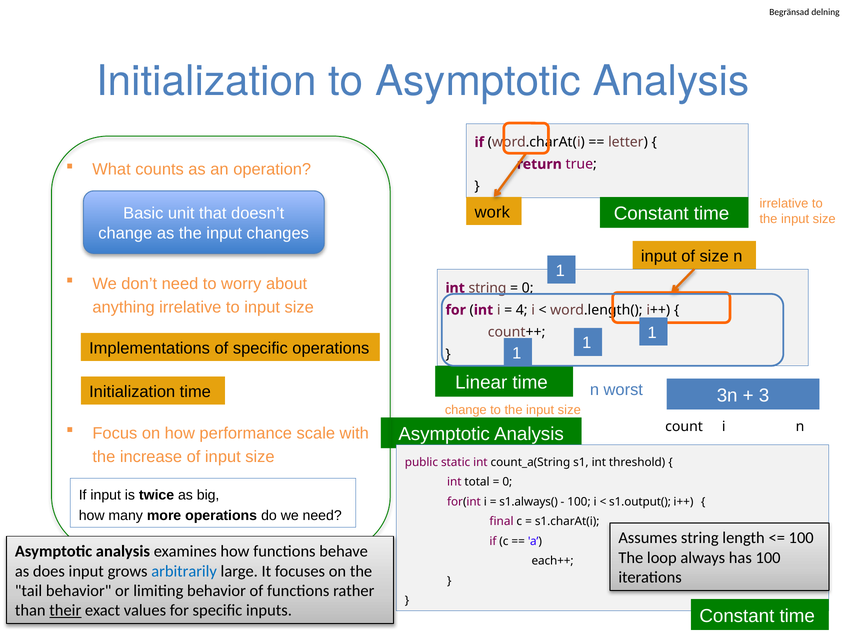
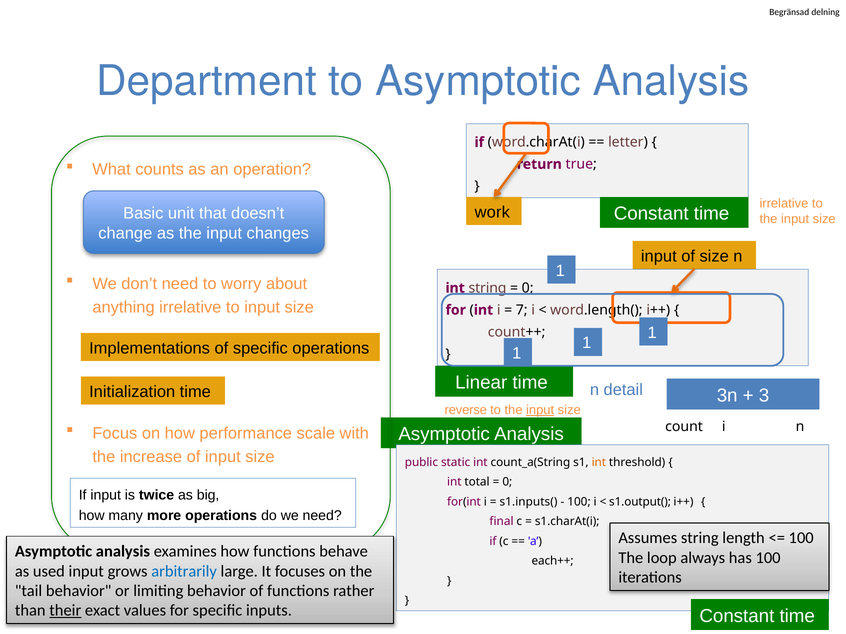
Initialization at (206, 81): Initialization -> Department
4: 4 -> 7
worst: worst -> detail
change at (466, 410): change -> reverse
input at (540, 410) underline: none -> present
int at (599, 463) colour: black -> orange
s1.always(: s1.always( -> s1.inputs(
does: does -> used
